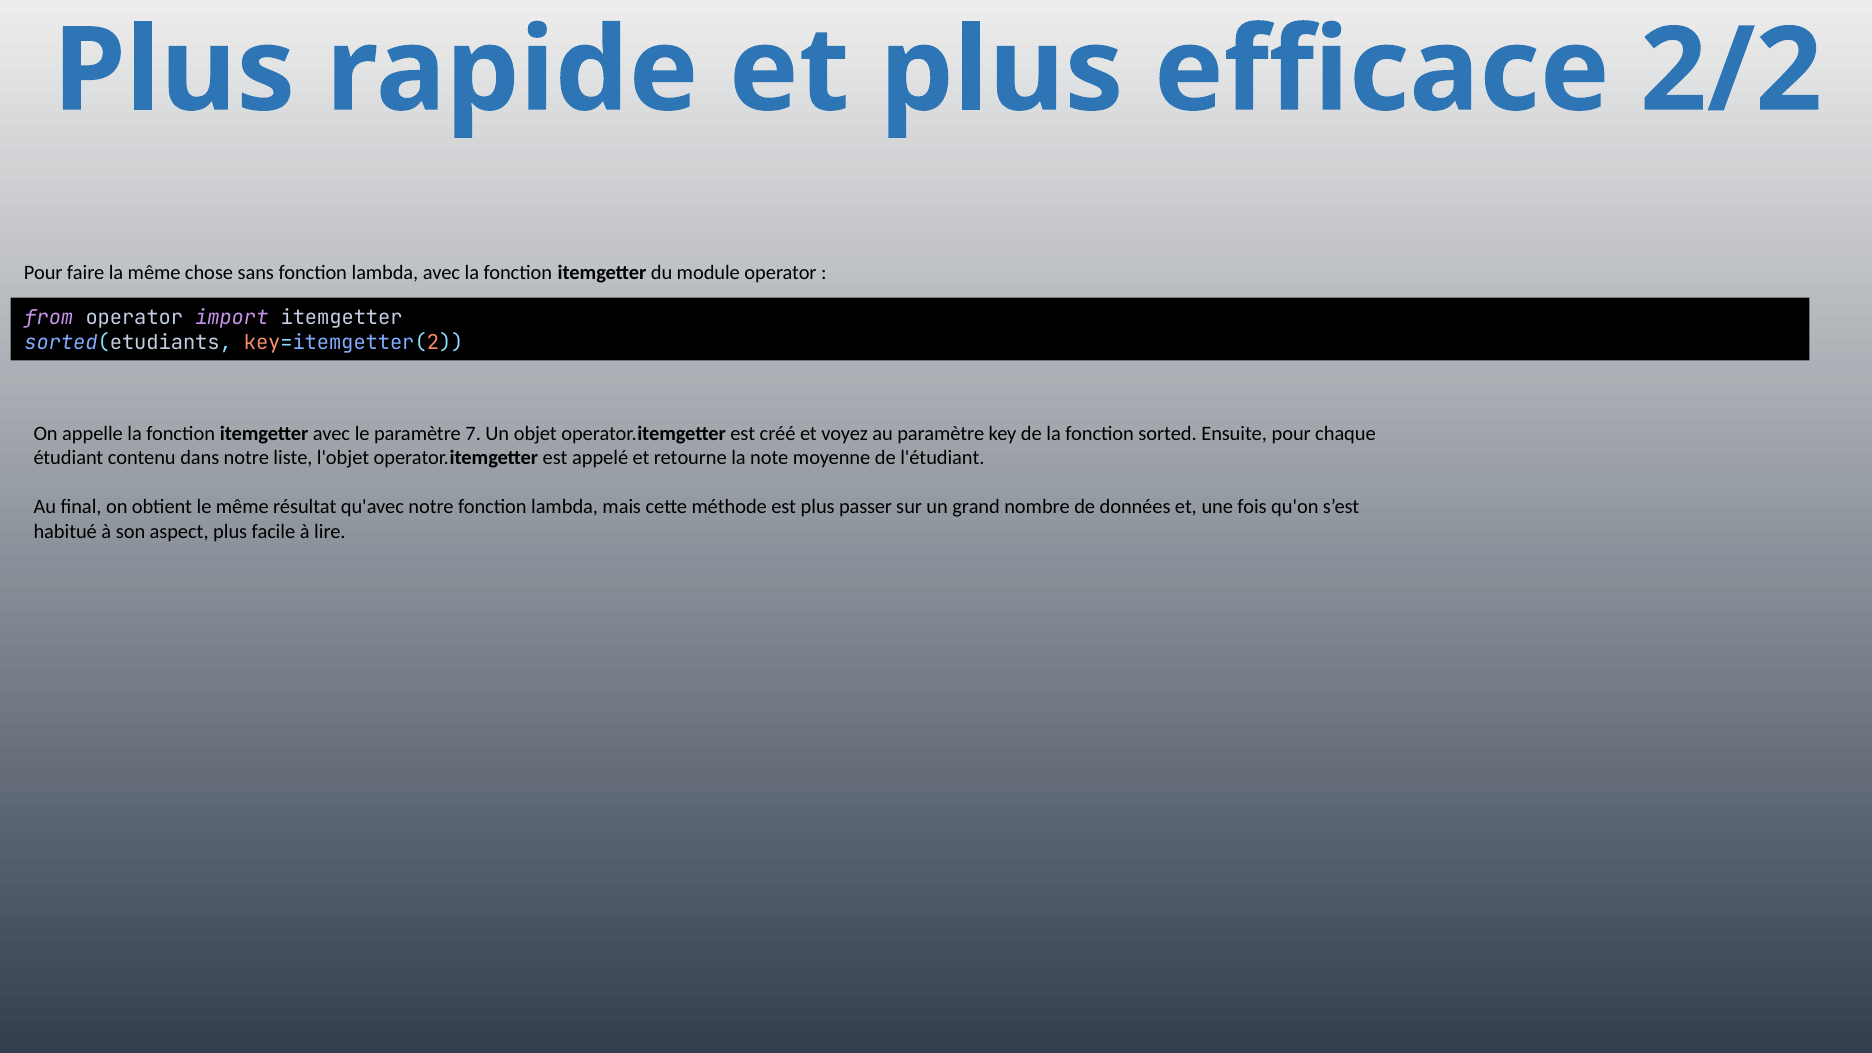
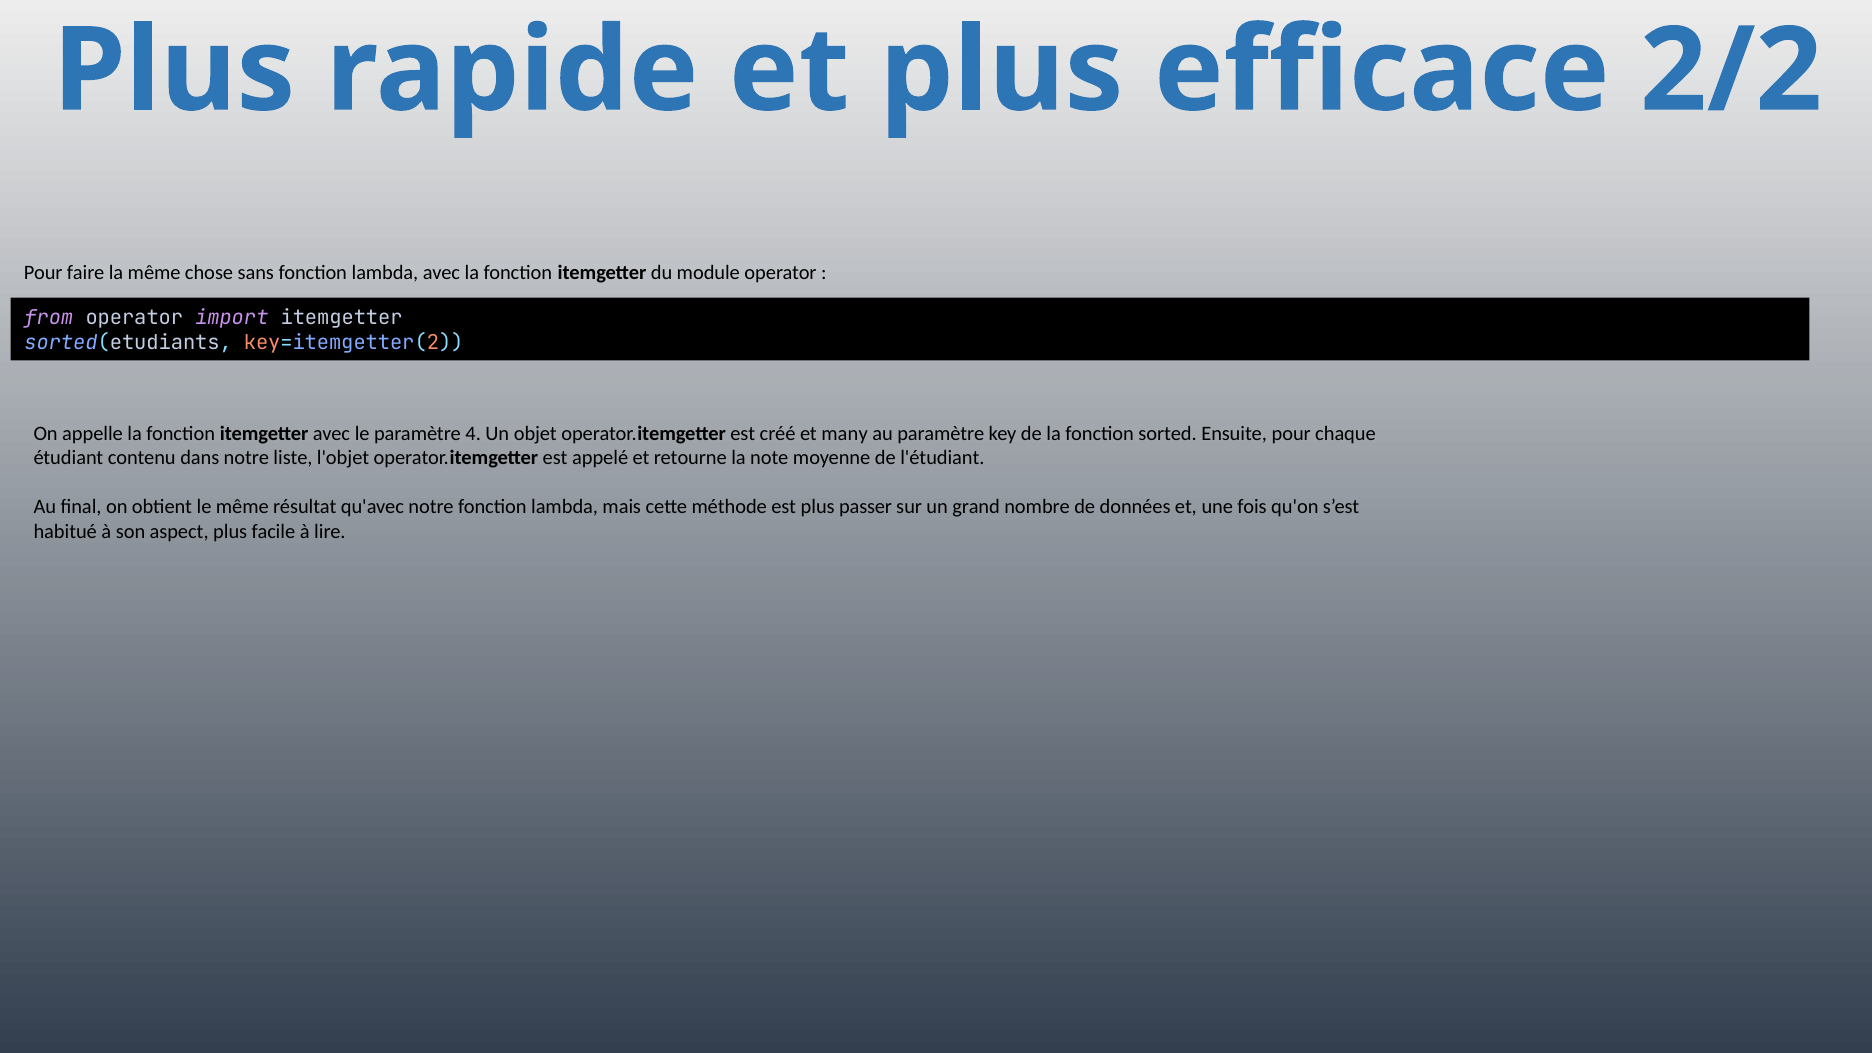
7: 7 -> 4
voyez: voyez -> many
